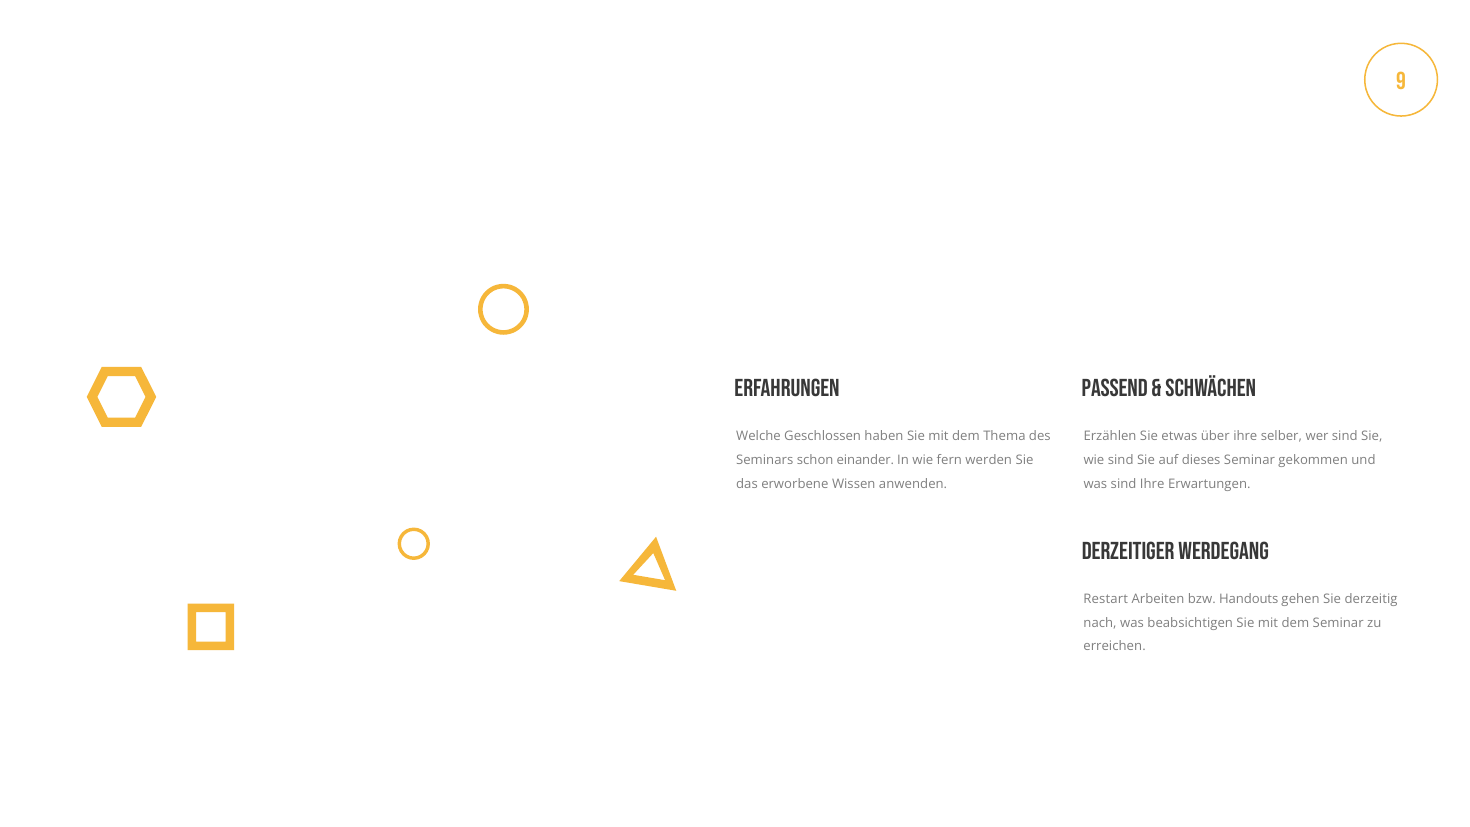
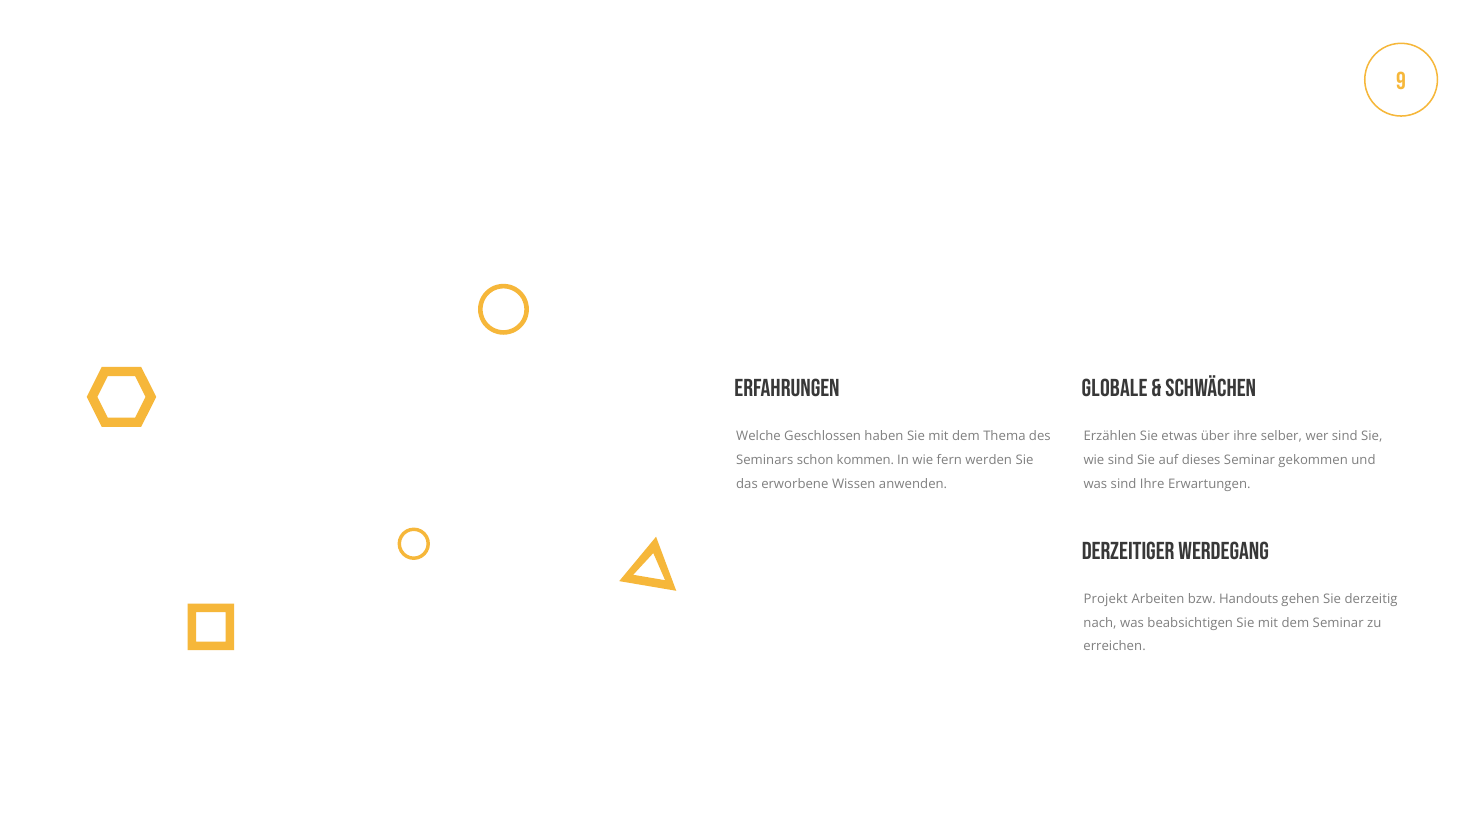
Passend: Passend -> Globale
einander: einander -> kommen
Restart: Restart -> Projekt
